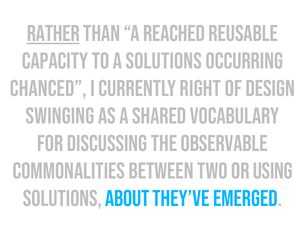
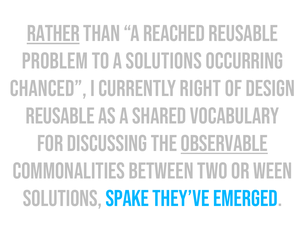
capacity: capacity -> problem
swinging at (60, 116): swinging -> reusable
observable underline: none -> present
using: using -> ween
about: about -> spake
